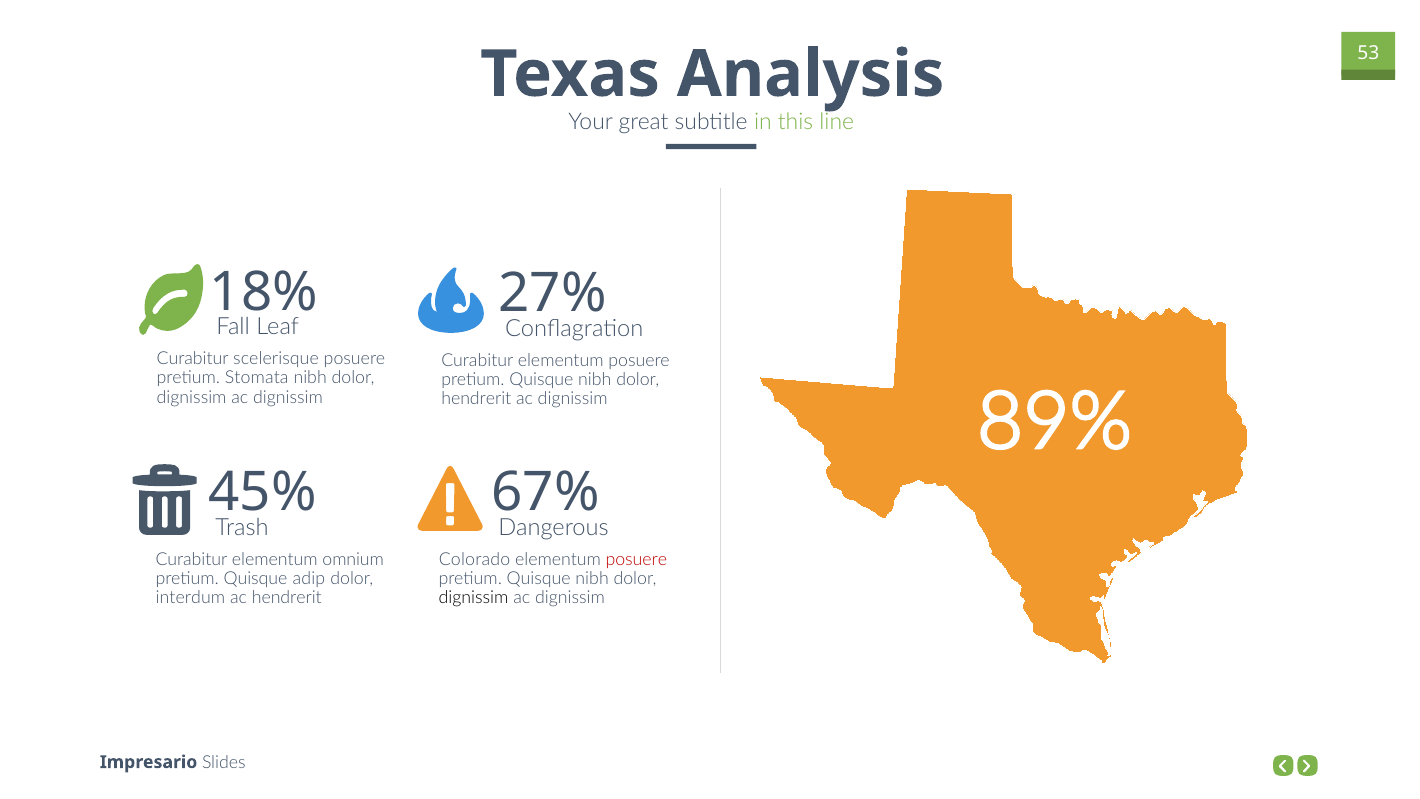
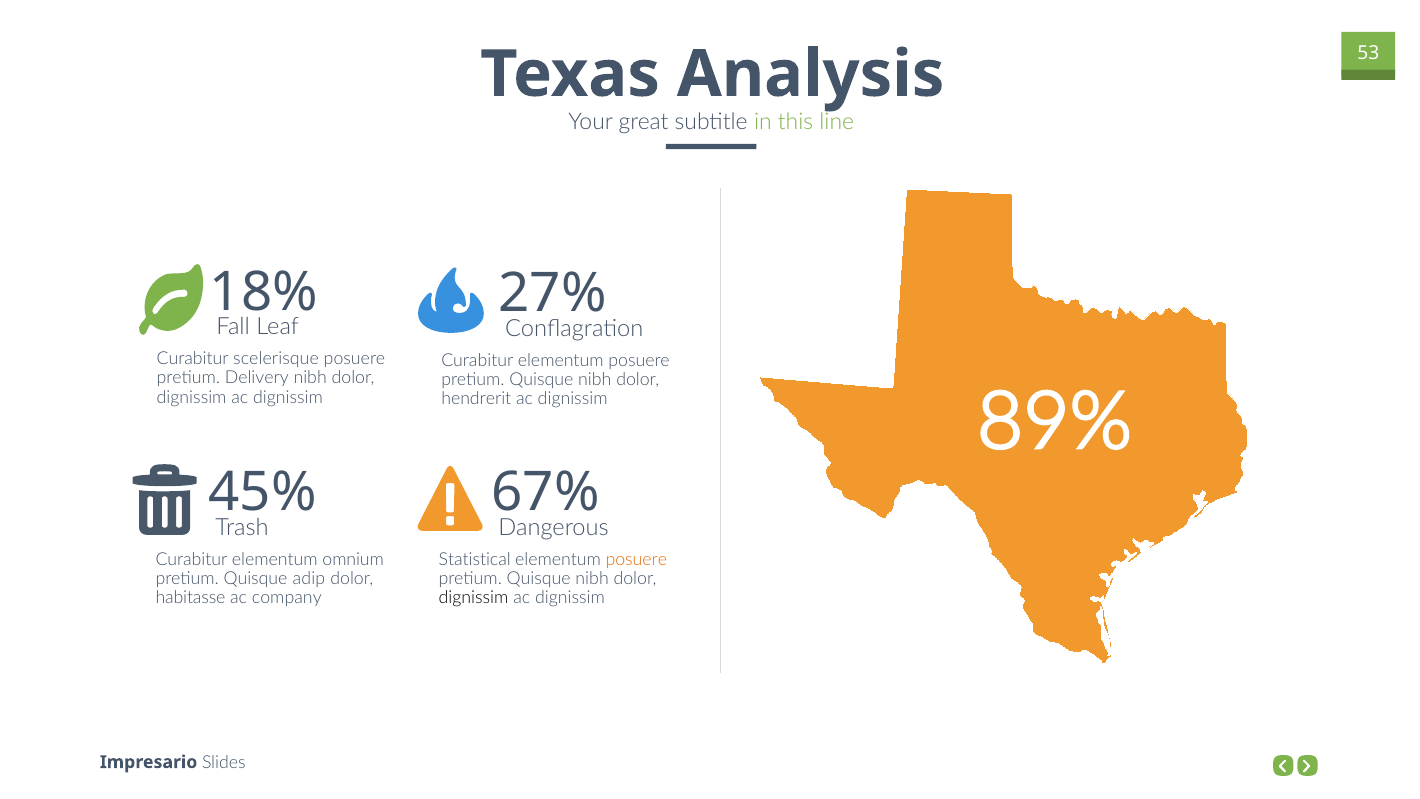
Stomata: Stomata -> Delivery
Colorado: Colorado -> Statistical
posuere at (636, 560) colour: red -> orange
interdum: interdum -> habitasse
ac hendrerit: hendrerit -> company
